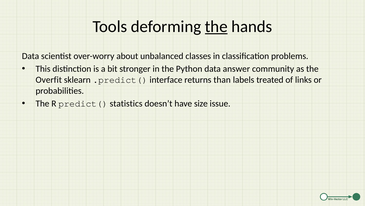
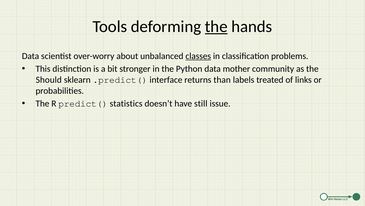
classes underline: none -> present
answer: answer -> mother
Overfit: Overfit -> Should
size: size -> still
